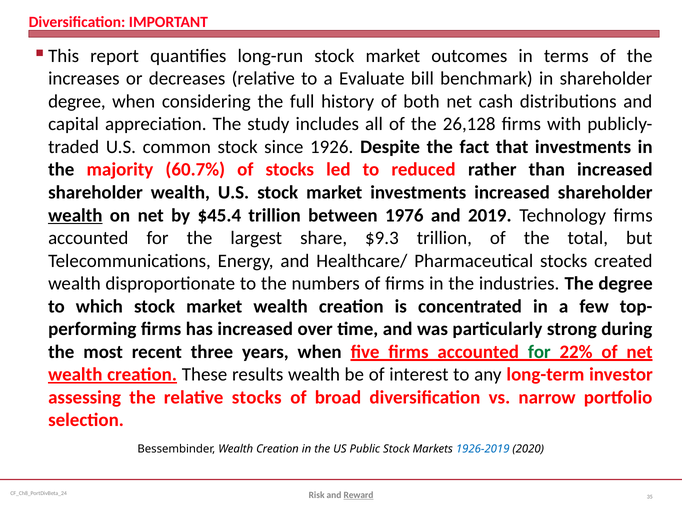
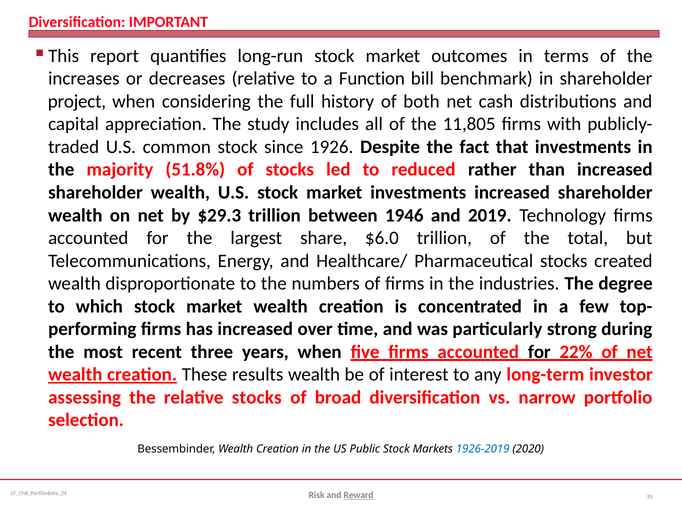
Evaluate: Evaluate -> Function
degree at (77, 101): degree -> project
26,128: 26,128 -> 11,805
60.7%: 60.7% -> 51.8%
wealth at (75, 215) underline: present -> none
$45.4: $45.4 -> $29.3
1976: 1976 -> 1946
$9.3: $9.3 -> $6.0
for at (539, 351) colour: green -> black
